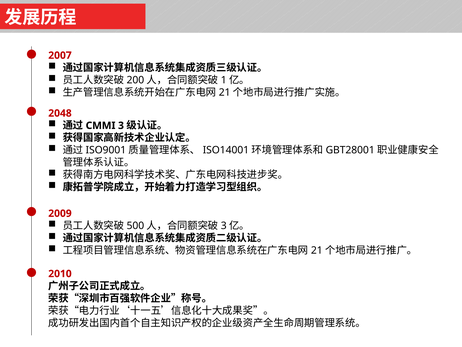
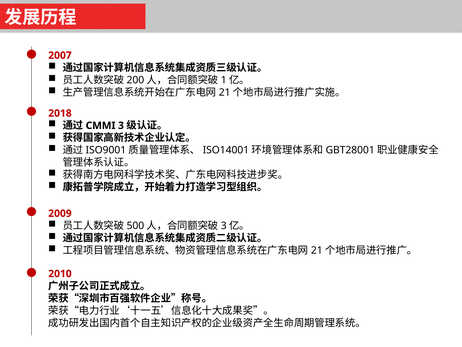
2048: 2048 -> 2018
